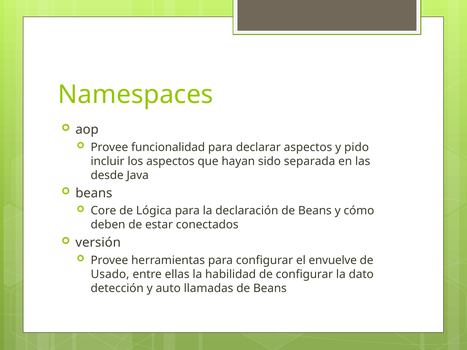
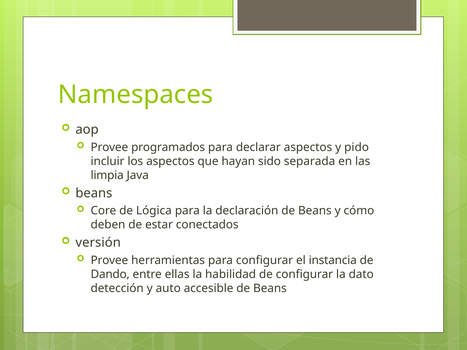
funcionalidad: funcionalidad -> programados
desde: desde -> limpia
envuelve: envuelve -> instancia
Usado: Usado -> Dando
llamadas: llamadas -> accesible
